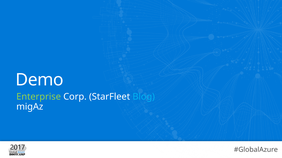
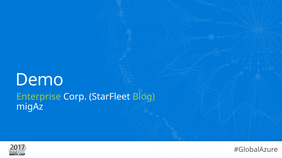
Blog colour: light blue -> light green
